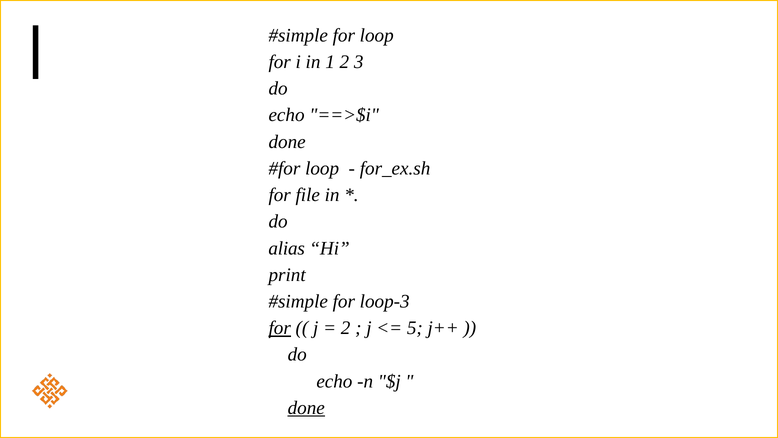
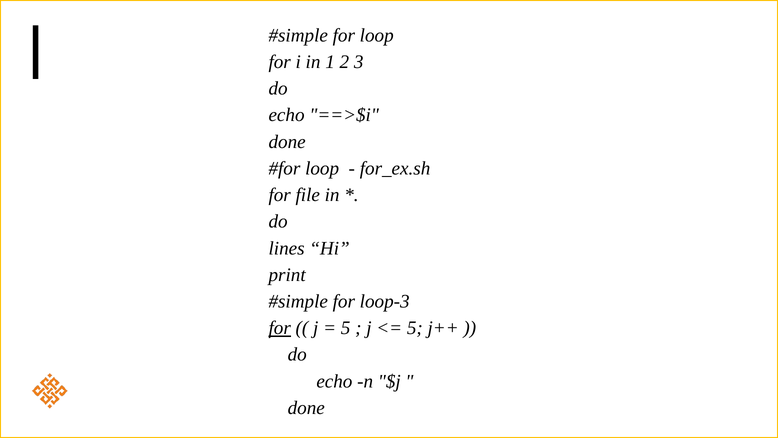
alias: alias -> lines
2 at (346, 328): 2 -> 5
done at (306, 408) underline: present -> none
